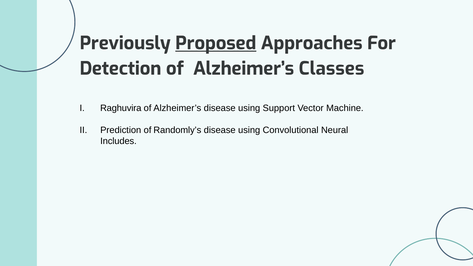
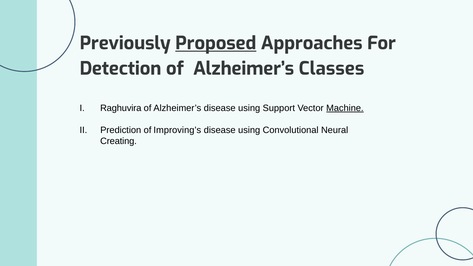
Machine underline: none -> present
Randomly’s: Randomly’s -> Improving’s
Includes: Includes -> Creating
